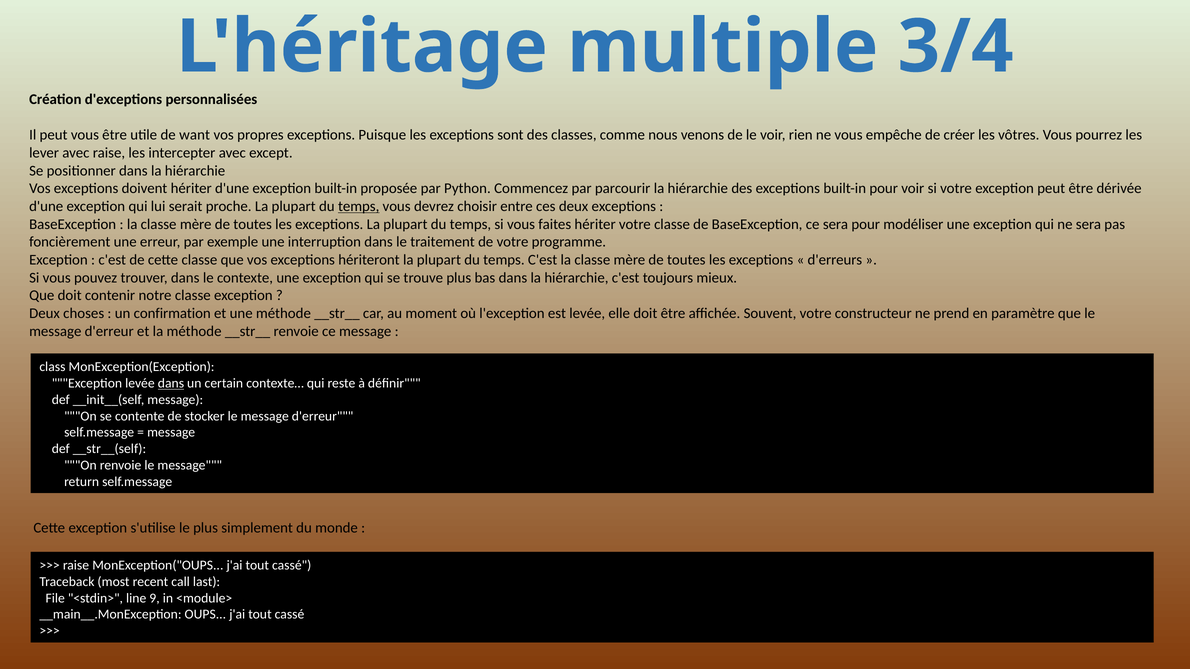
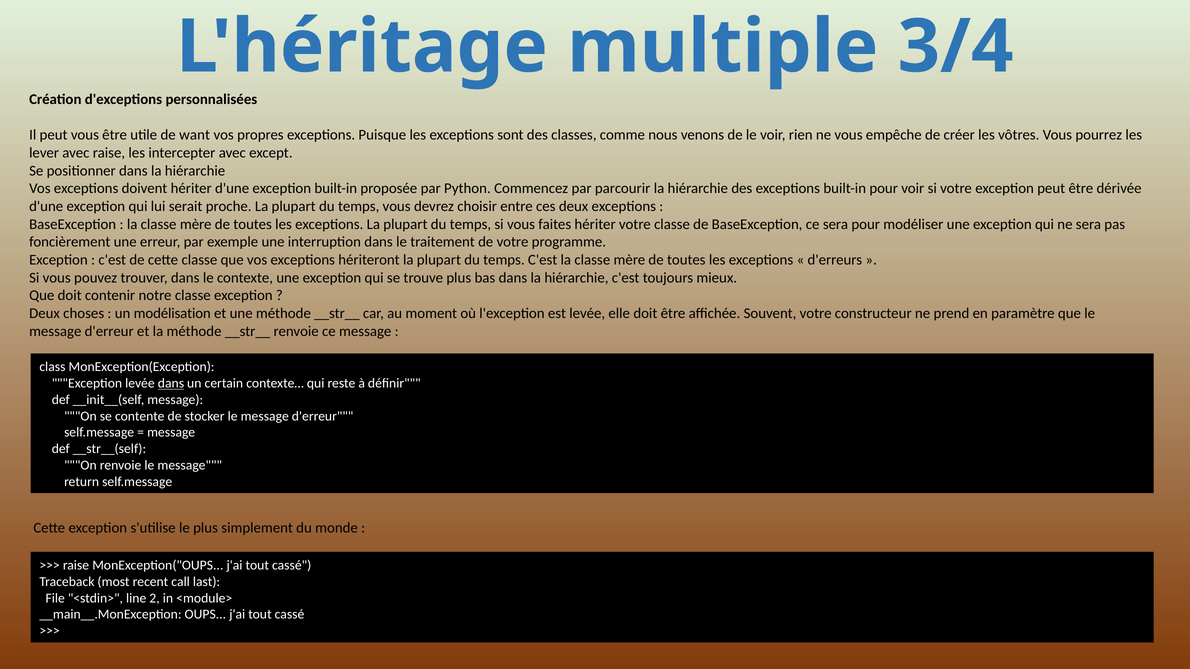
temps at (359, 206) underline: present -> none
confirmation: confirmation -> modélisation
9: 9 -> 2
